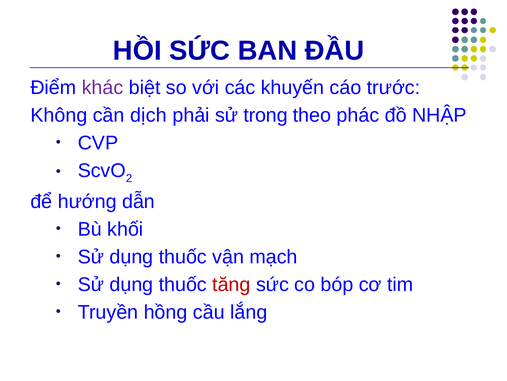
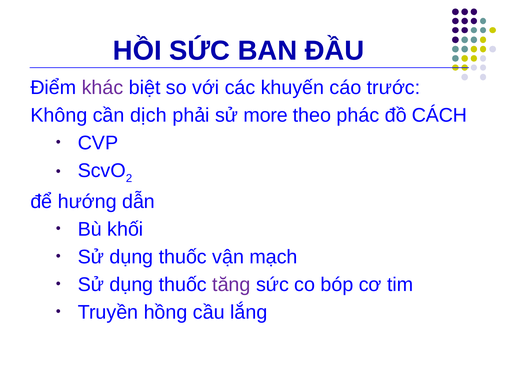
trong: trong -> more
NHẬP: NHẬP -> CÁCH
tăng colour: red -> purple
